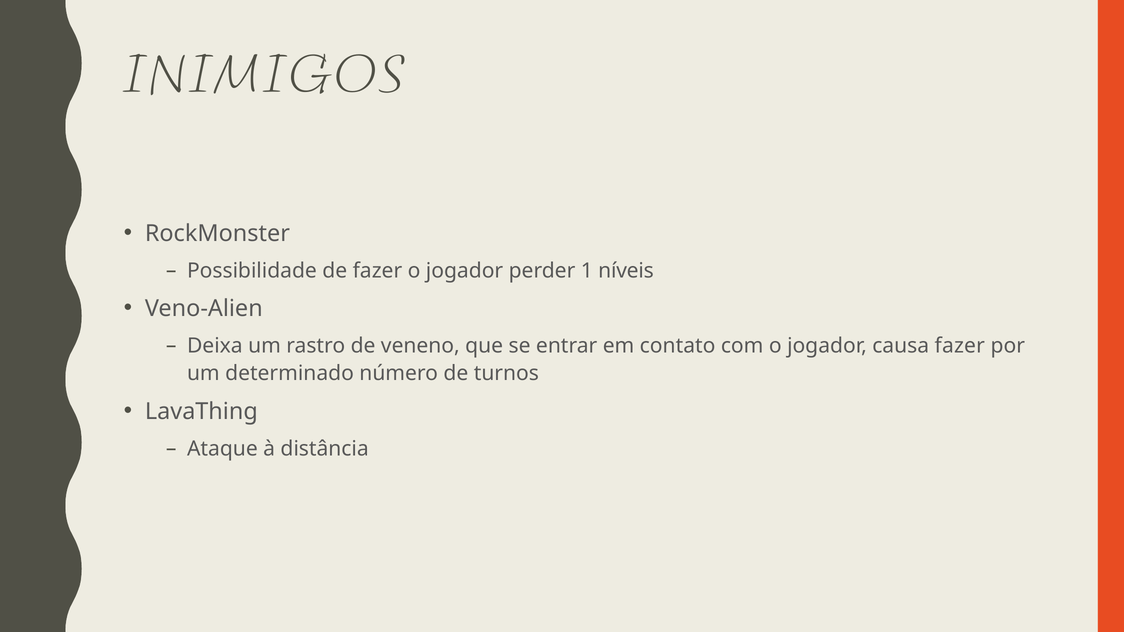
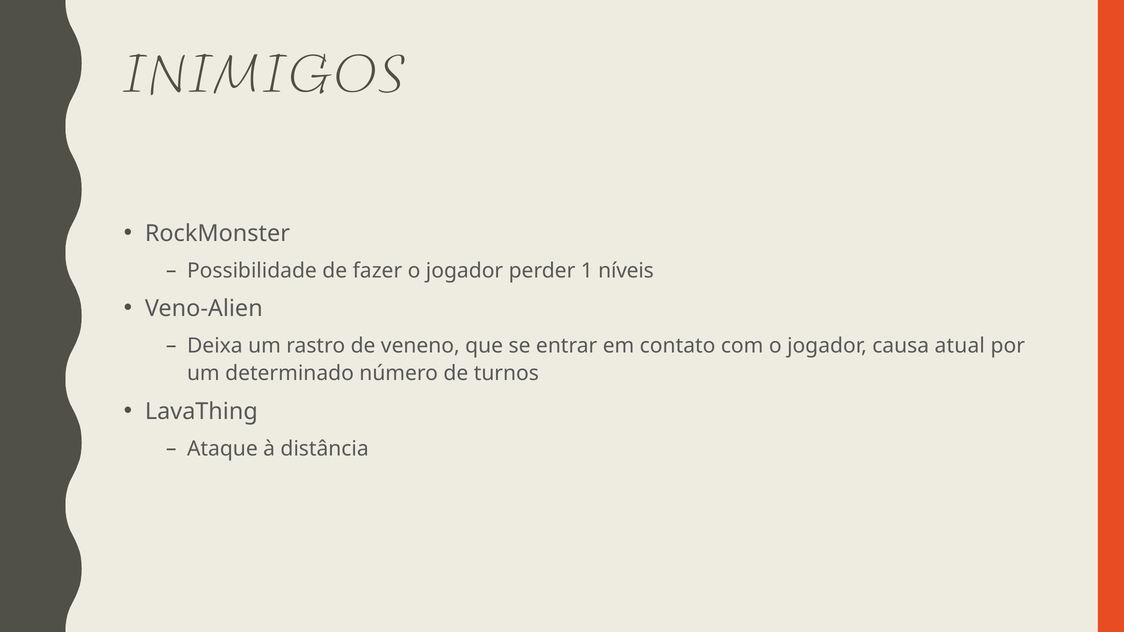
causa fazer: fazer -> atual
